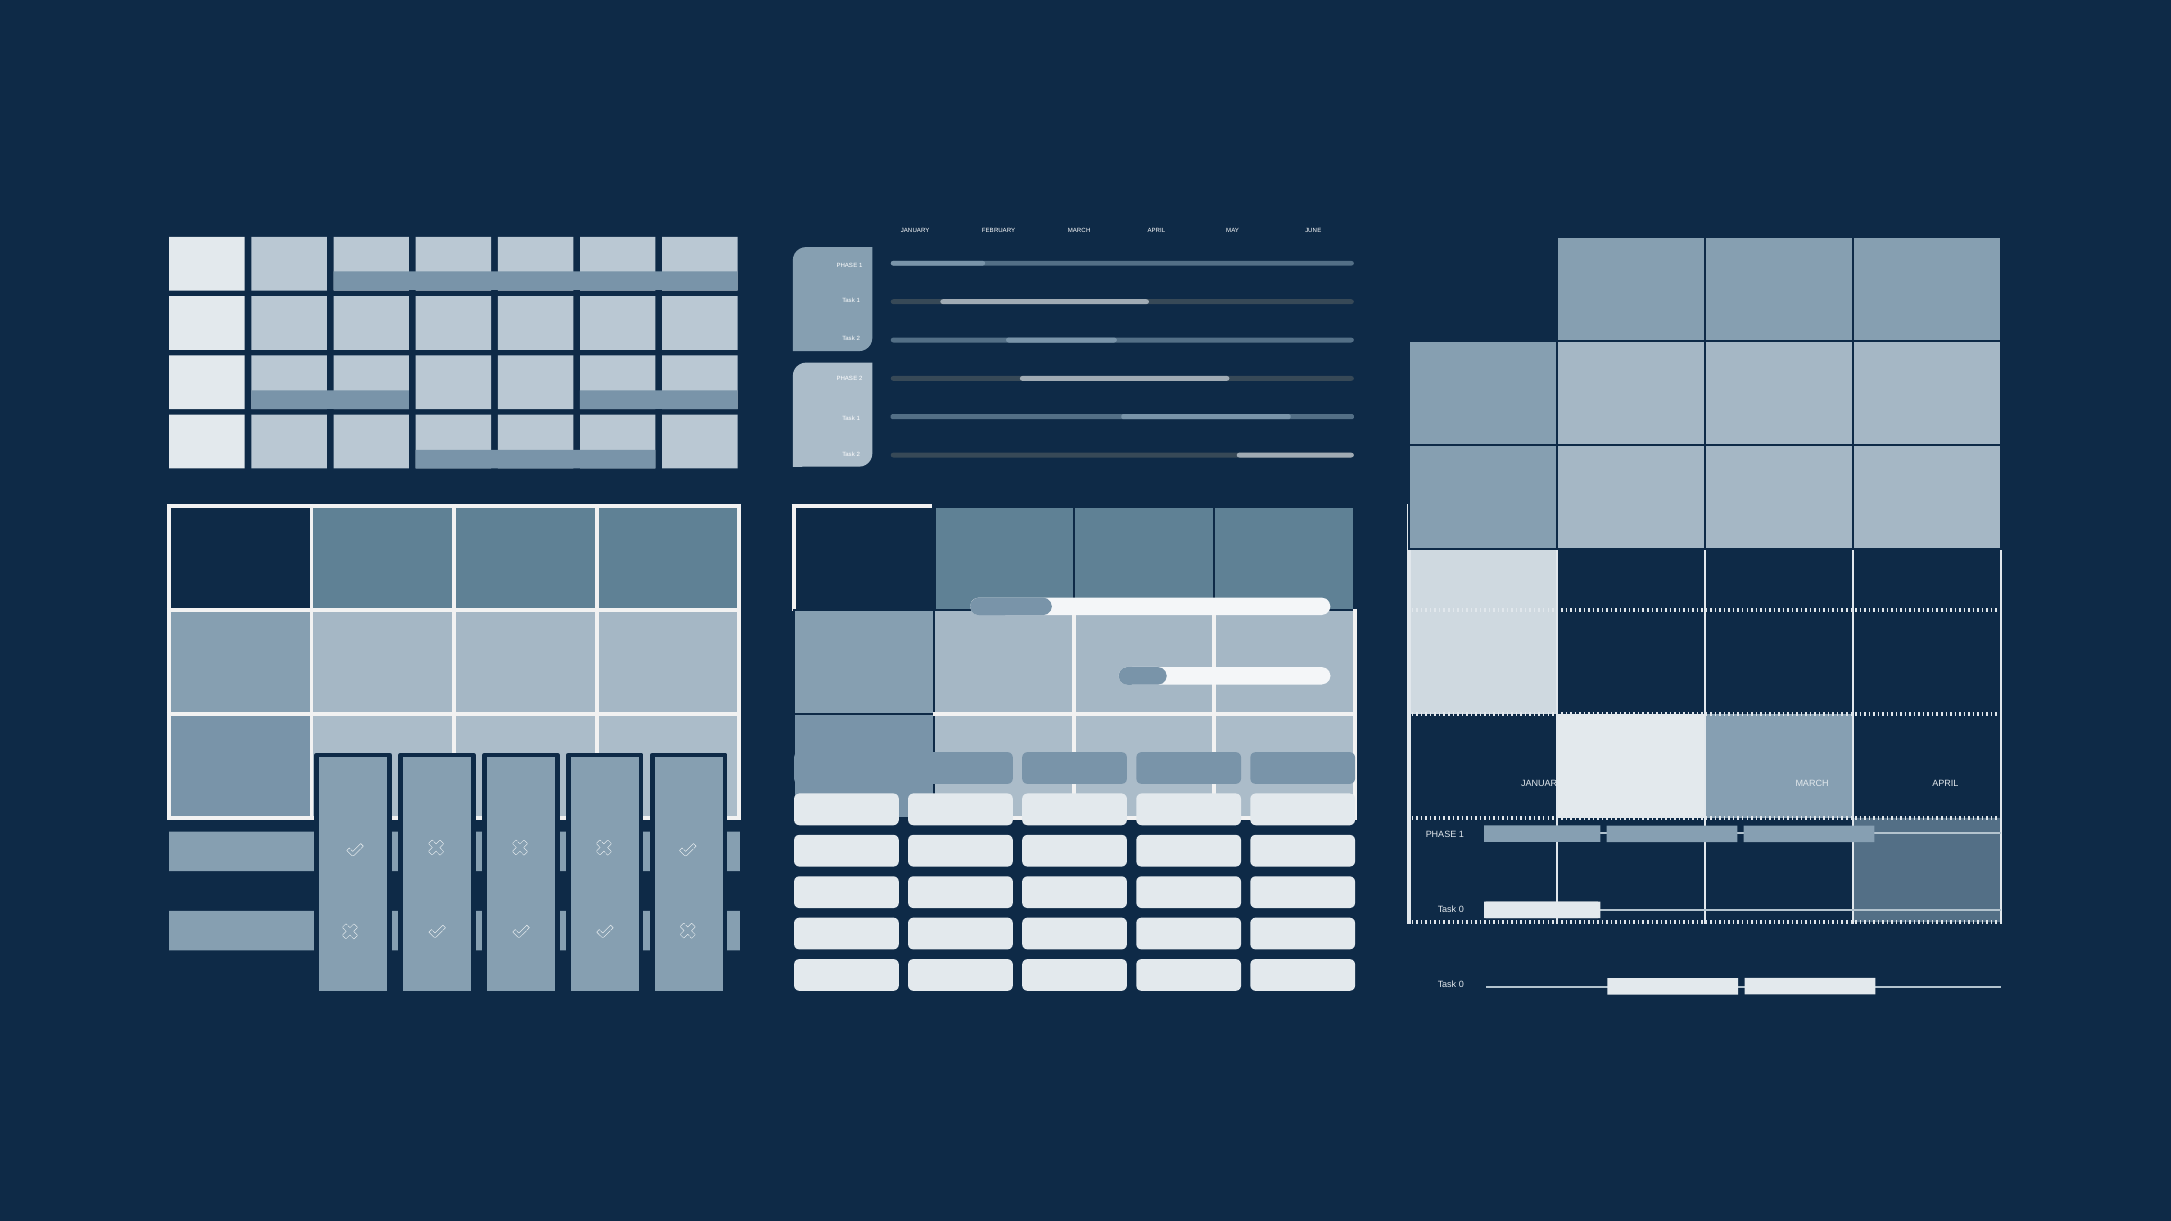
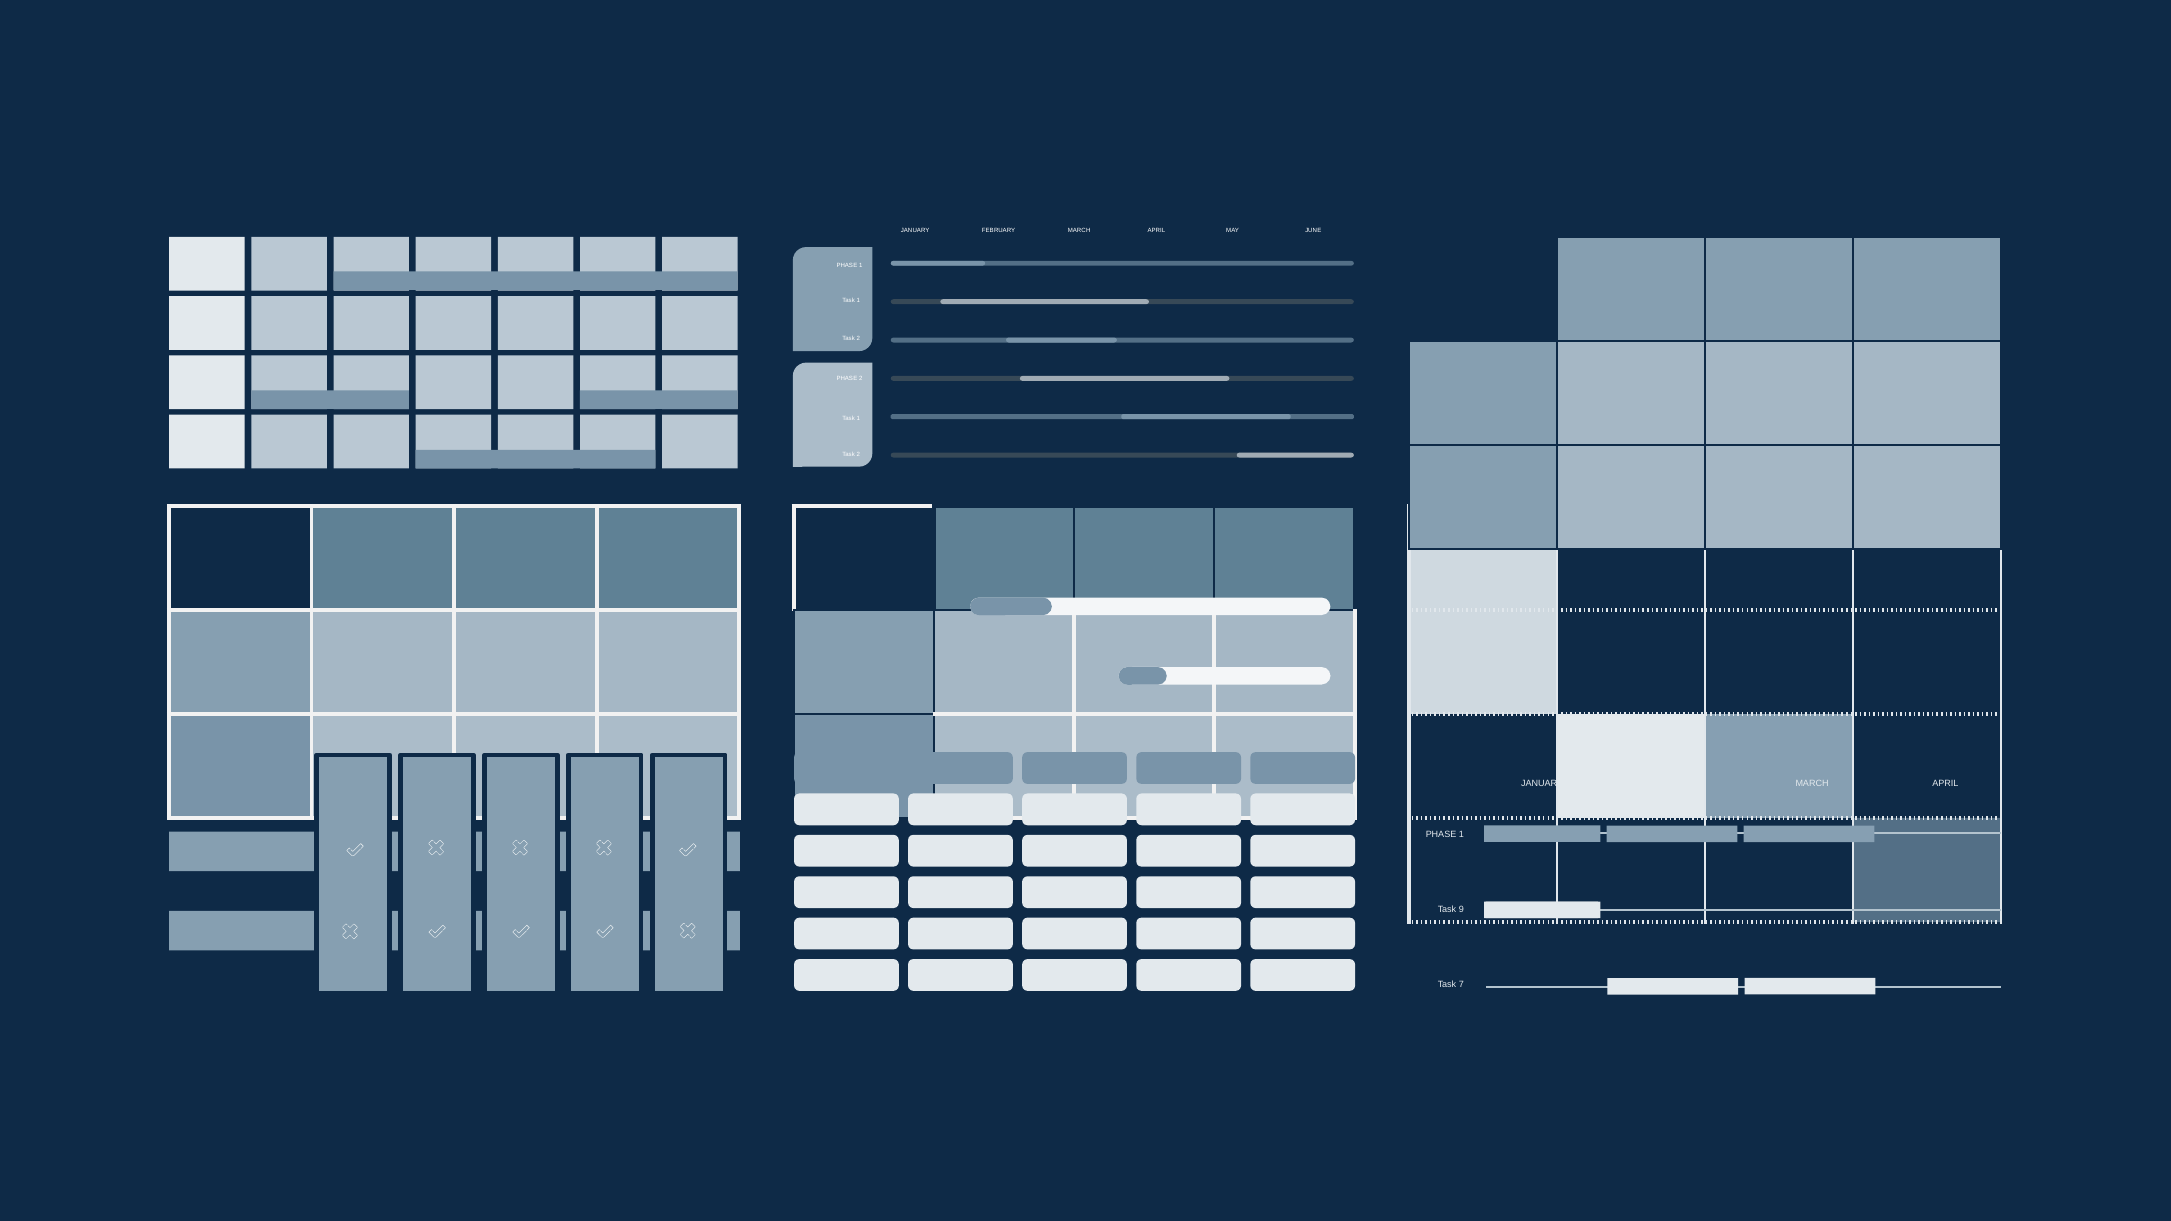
0 at (1461, 909): 0 -> 9
0 at (1461, 984): 0 -> 7
